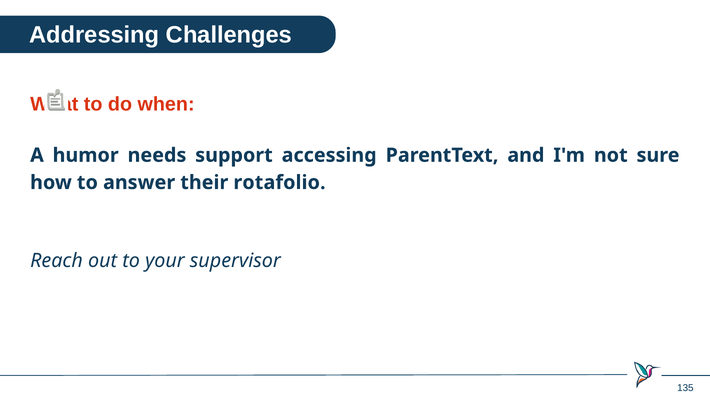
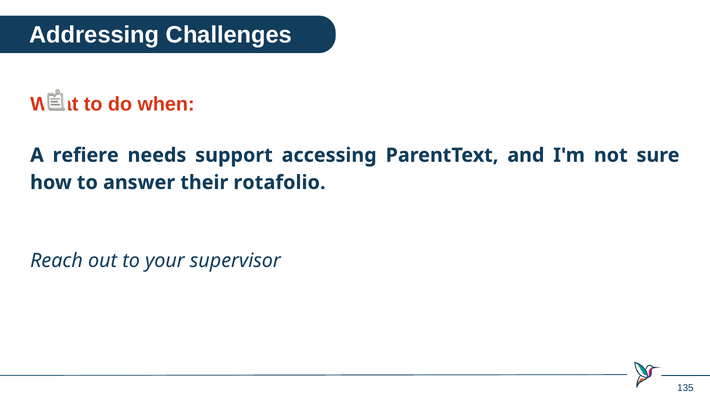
humor: humor -> refiere
